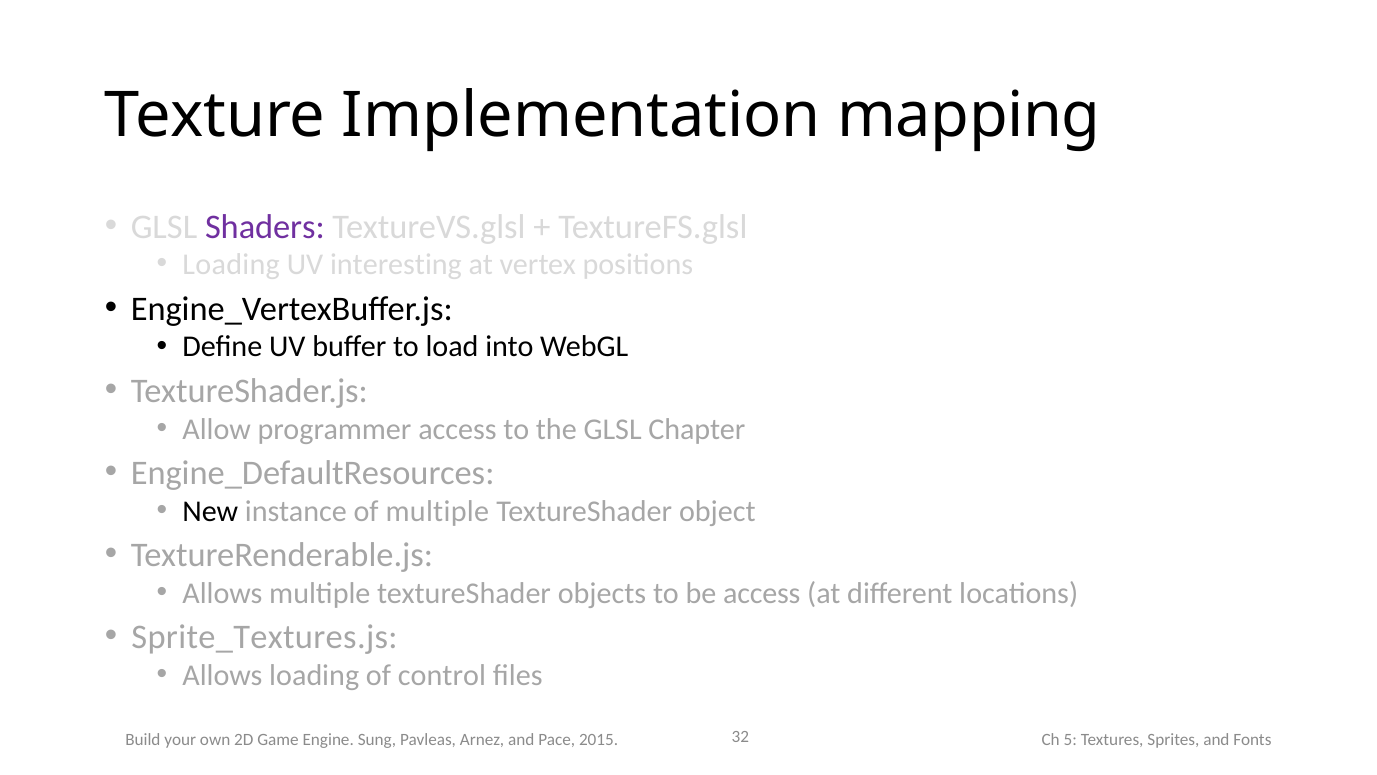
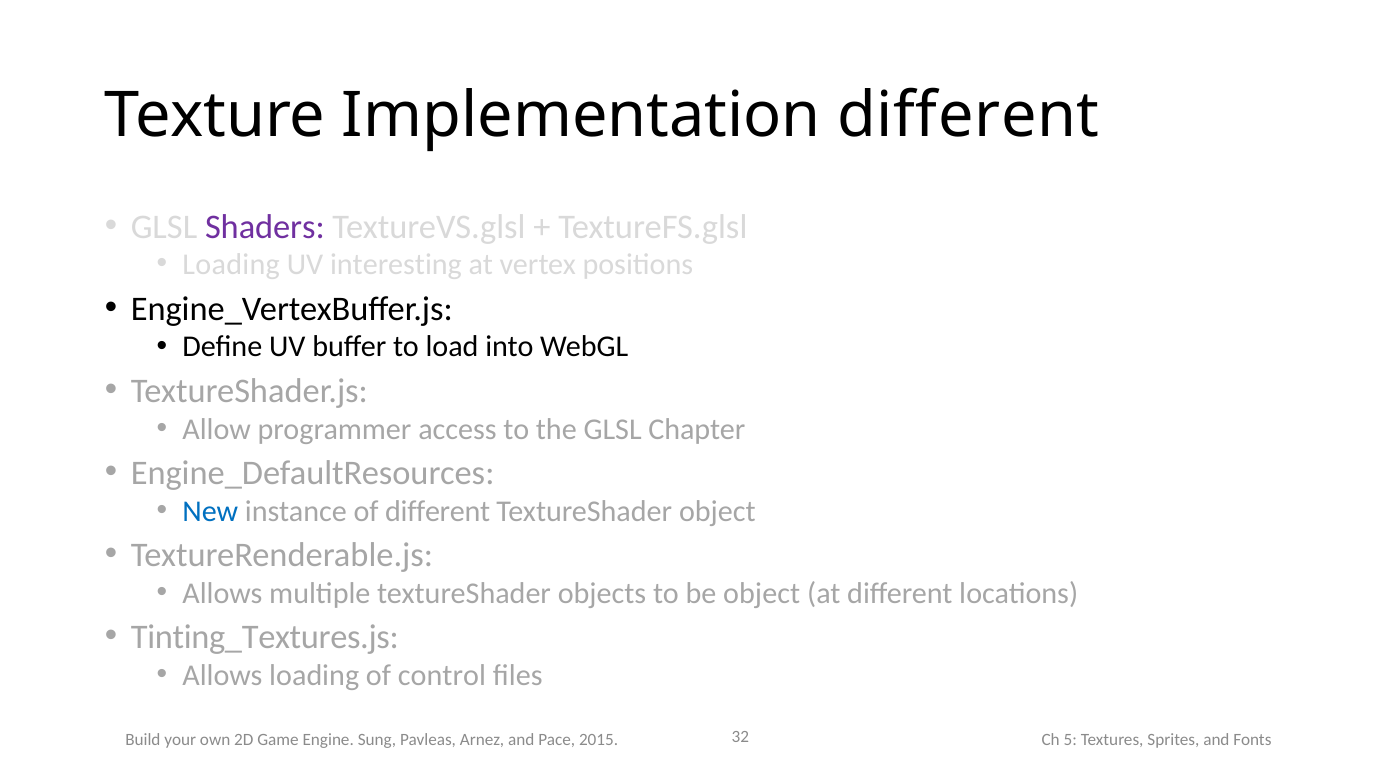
Implementation mapping: mapping -> different
New colour: black -> blue
of multiple: multiple -> different
be access: access -> object
Sprite_Textures.js: Sprite_Textures.js -> Tinting_Textures.js
